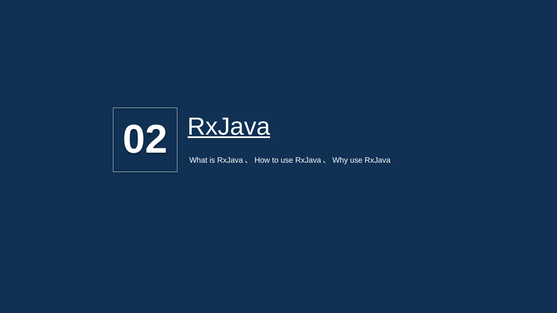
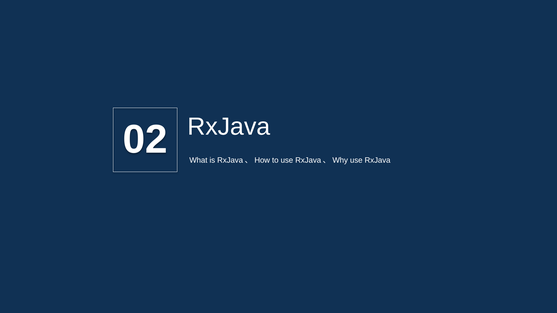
RxJava at (229, 127) underline: present -> none
